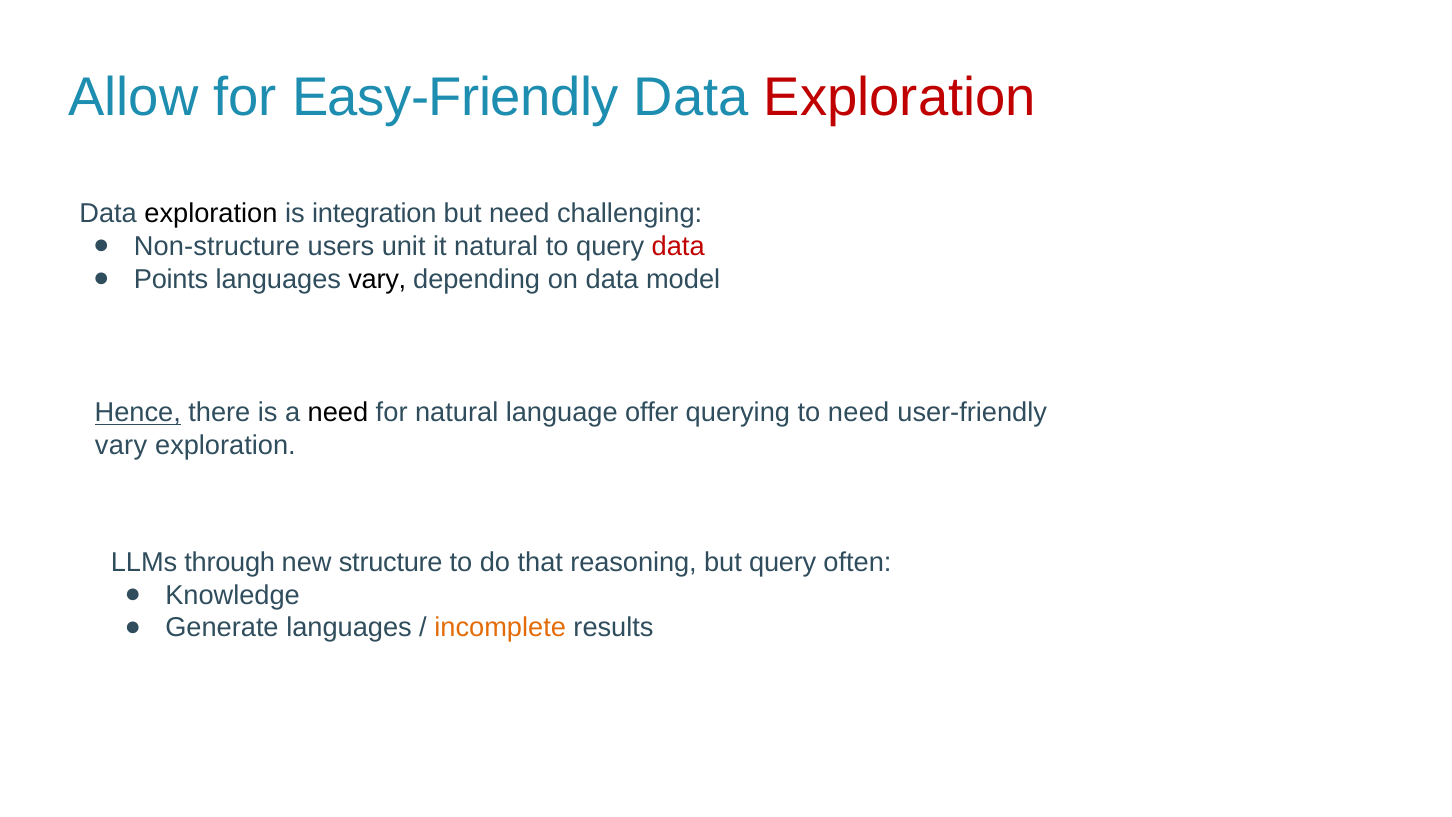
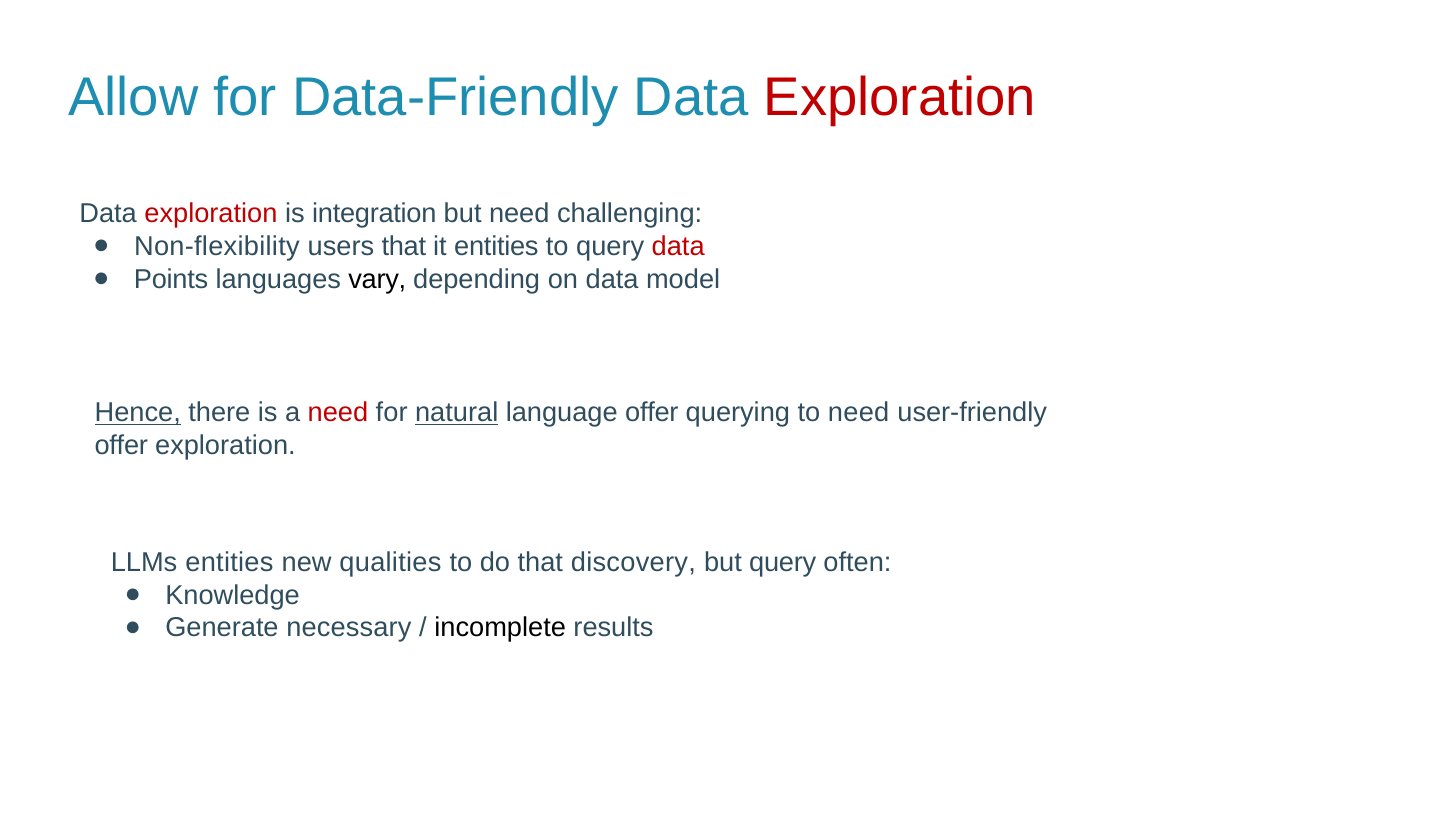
Easy-Friendly: Easy-Friendly -> Data-Friendly
exploration at (211, 214) colour: black -> red
Non-structure: Non-structure -> Non-flexibility
users unit: unit -> that
it natural: natural -> entities
need at (338, 413) colour: black -> red
natural at (457, 413) underline: none -> present
vary at (121, 445): vary -> offer
LLMs through: through -> entities
structure: structure -> qualities
reasoning: reasoning -> discovery
Generate languages: languages -> necessary
incomplete colour: orange -> black
